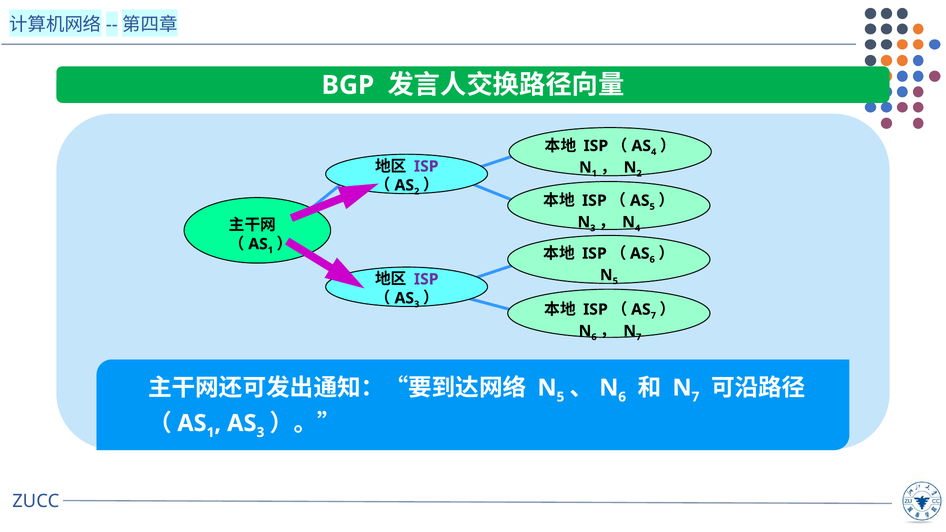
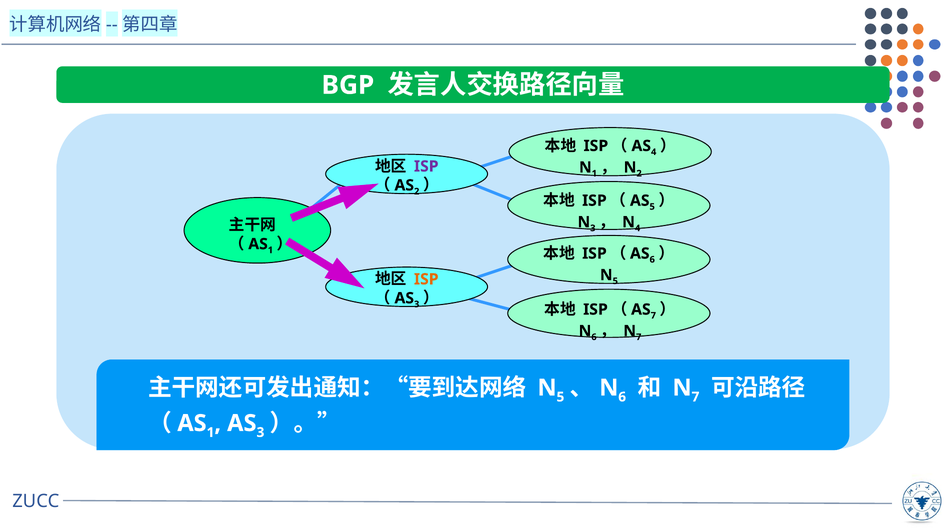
ISP at (426, 279) colour: purple -> orange
